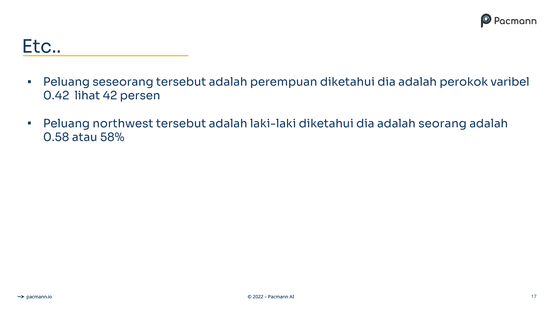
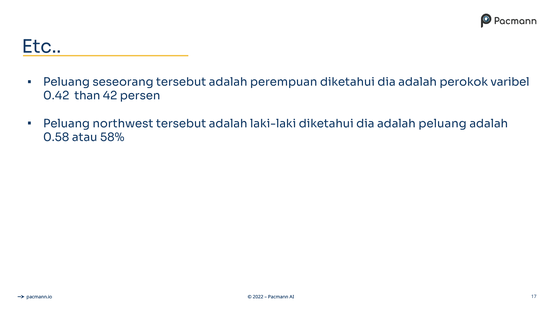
lihat: lihat -> than
adalah seorang: seorang -> peluang
